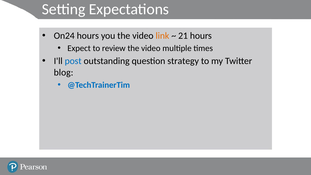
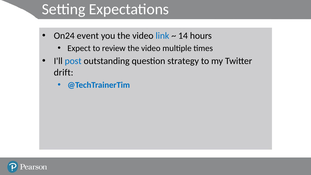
On24 hours: hours -> event
link colour: orange -> blue
21: 21 -> 14
blog: blog -> drift
